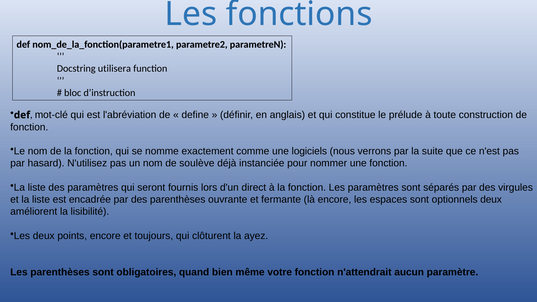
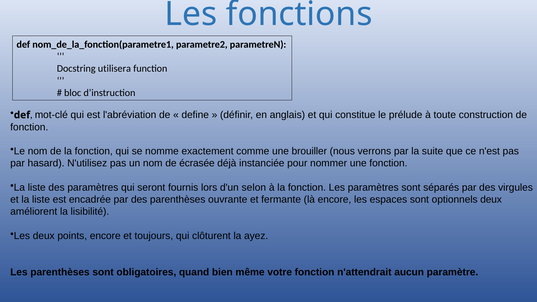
logiciels: logiciels -> brouiller
soulève: soulève -> écrasée
direct: direct -> selon
